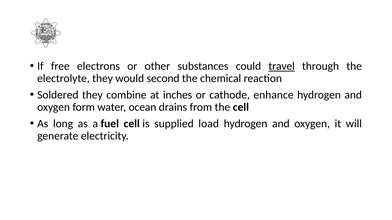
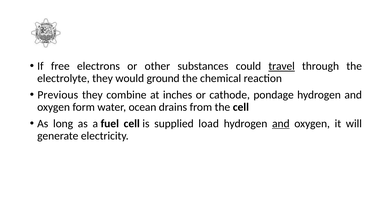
second: second -> ground
Soldered: Soldered -> Previous
enhance: enhance -> pondage
and at (281, 124) underline: none -> present
